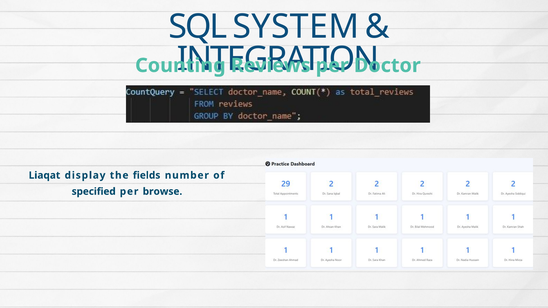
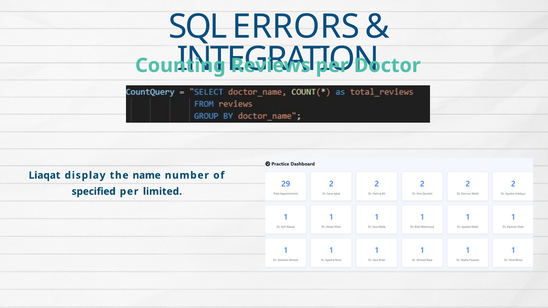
SYSTEM: SYSTEM -> ERRORS
fields: fields -> name
browse: browse -> limited
